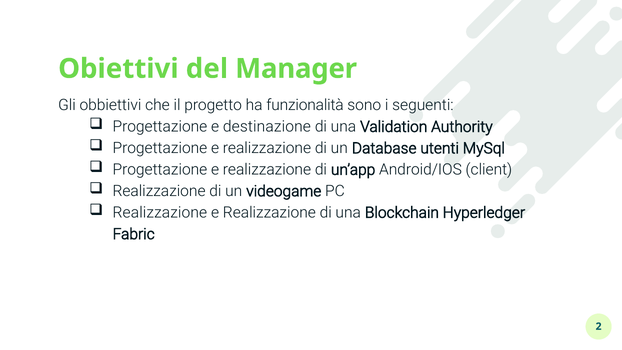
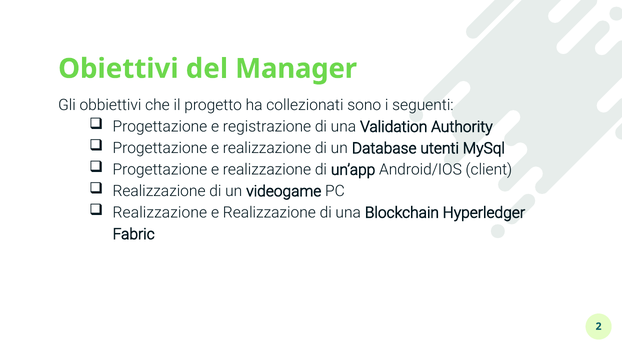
funzionalità: funzionalità -> collezionati
destinazione: destinazione -> registrazione
